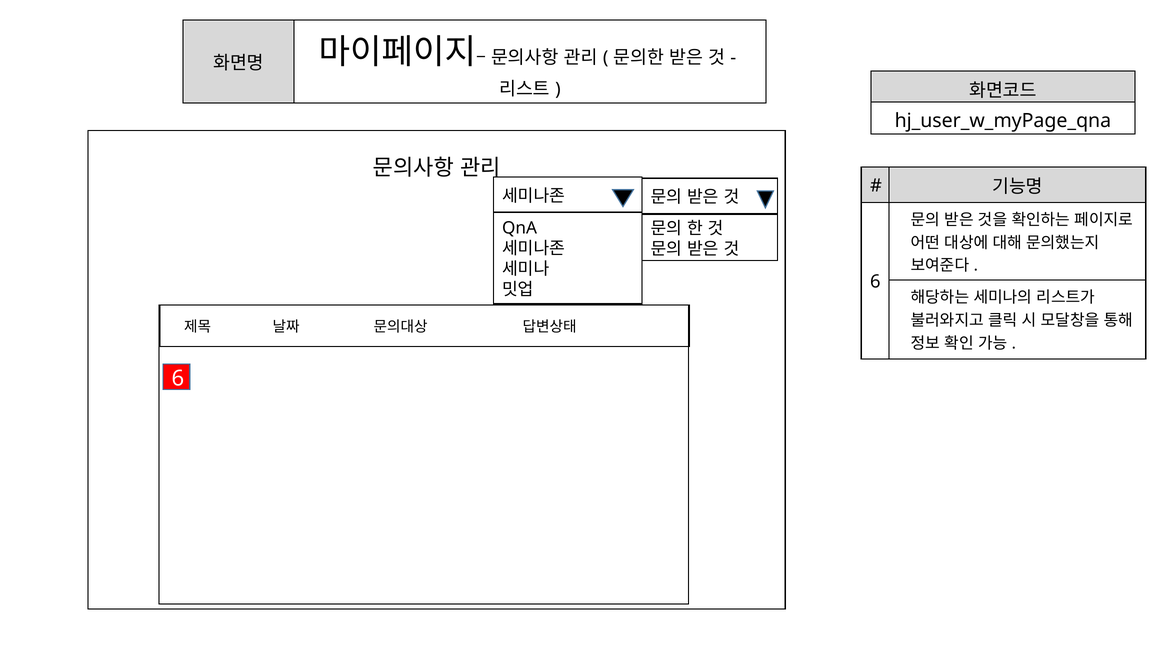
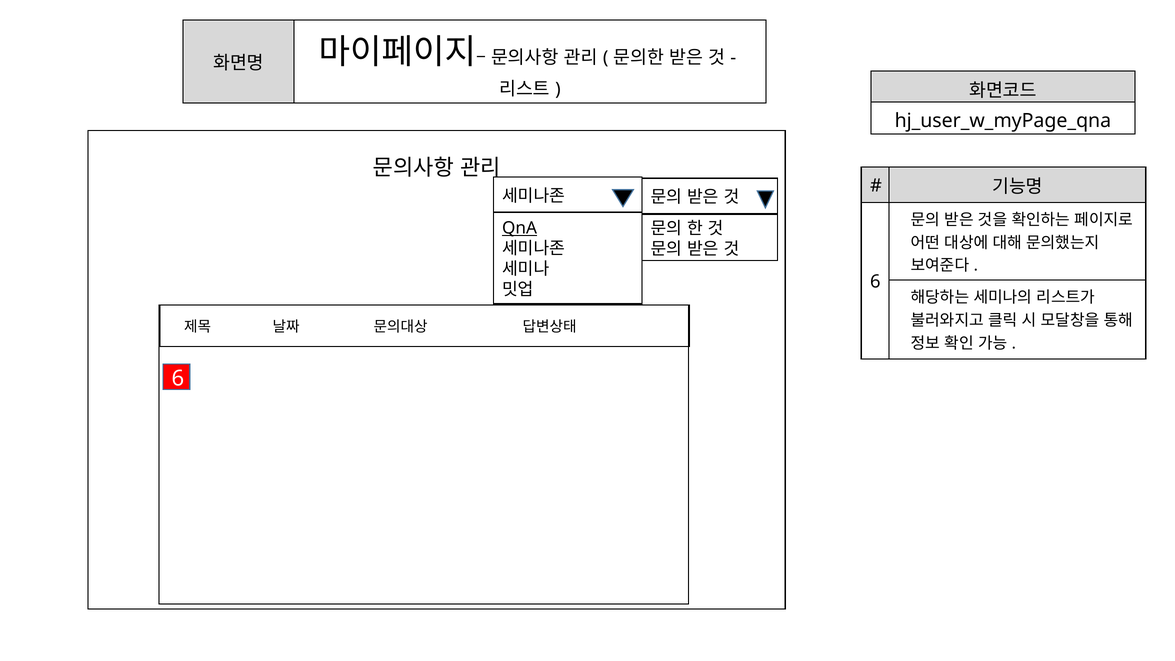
QnA underline: none -> present
